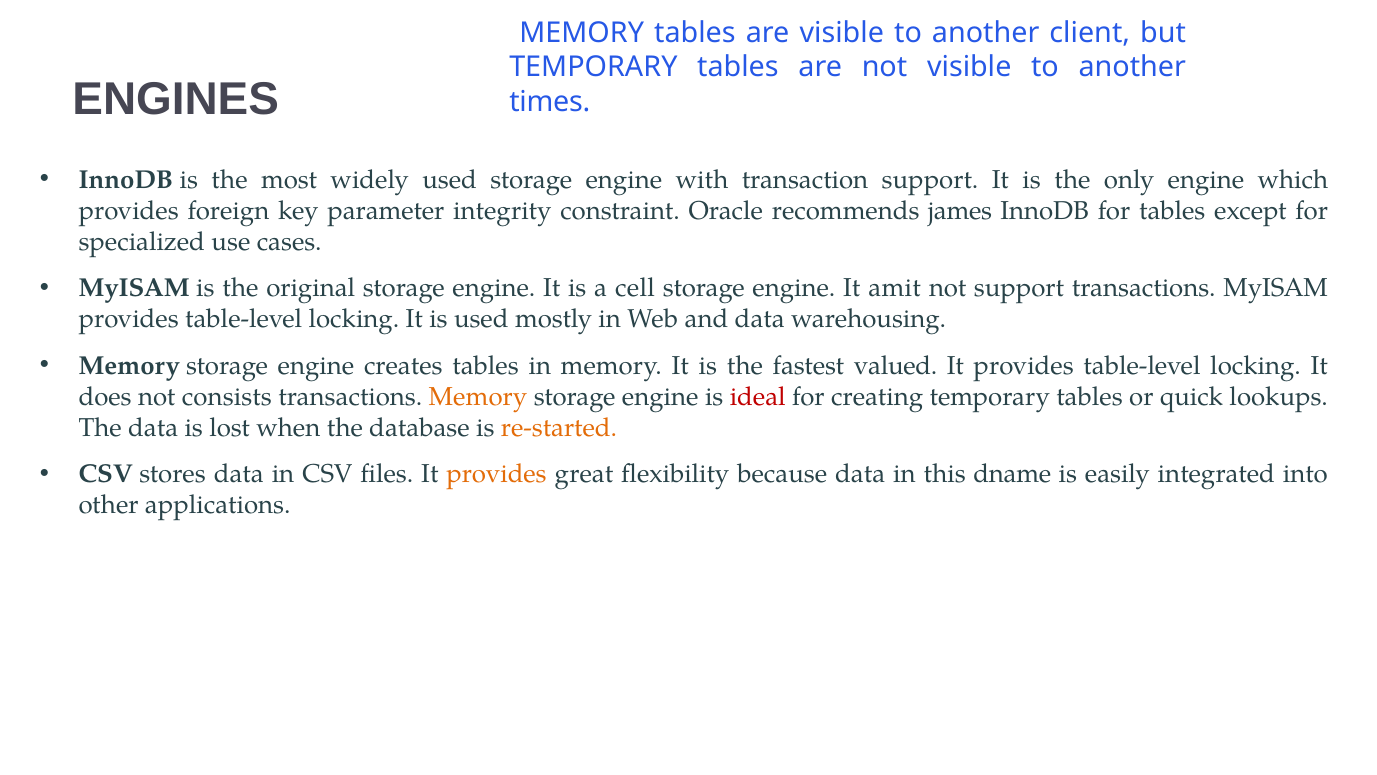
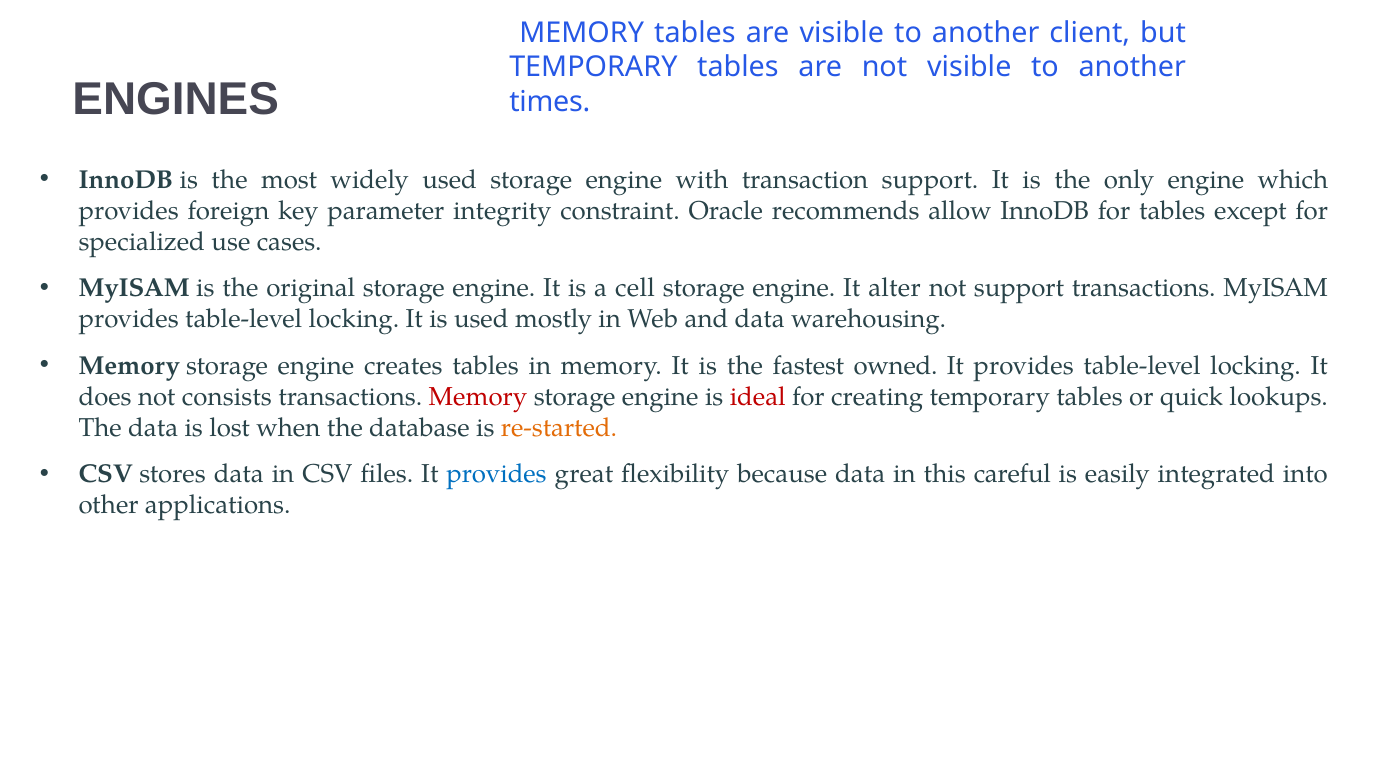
james: james -> allow
amit: amit -> alter
valued: valued -> owned
Memory at (478, 396) colour: orange -> red
provides at (497, 474) colour: orange -> blue
dname: dname -> careful
